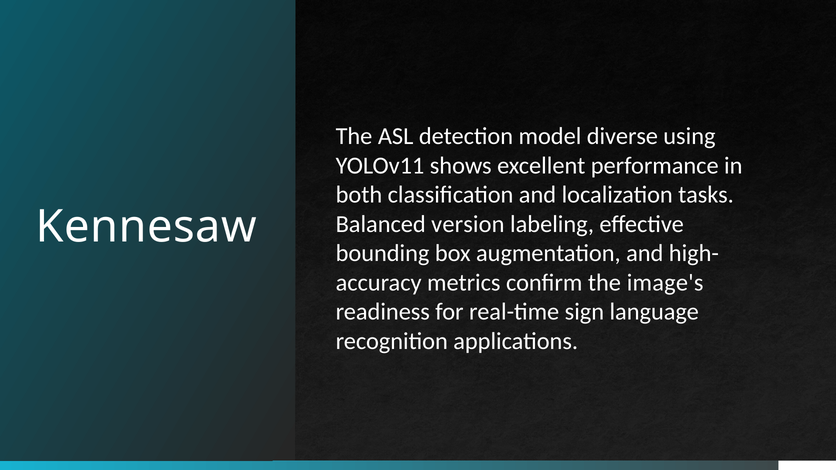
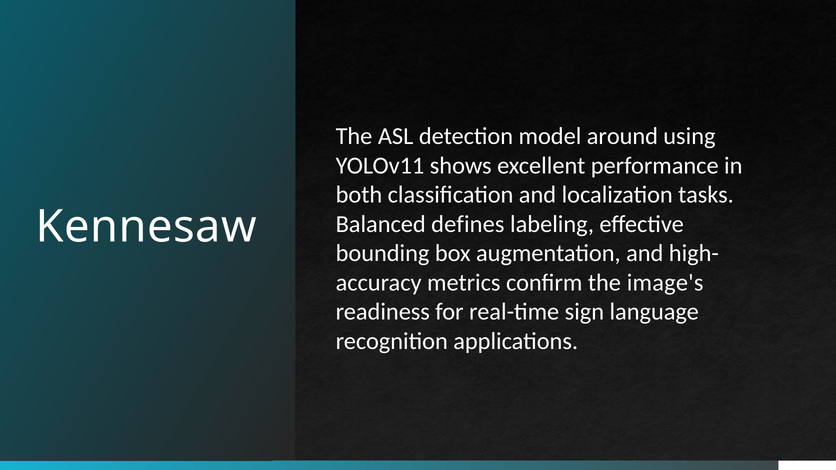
diverse: diverse -> around
version: version -> defines
